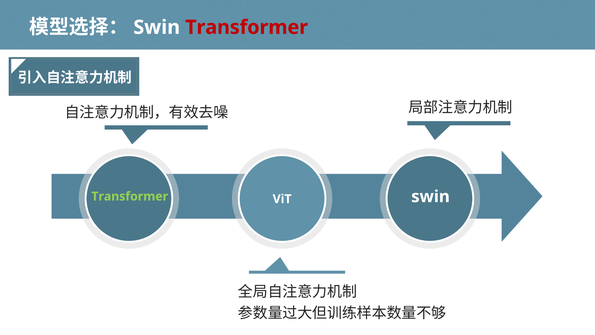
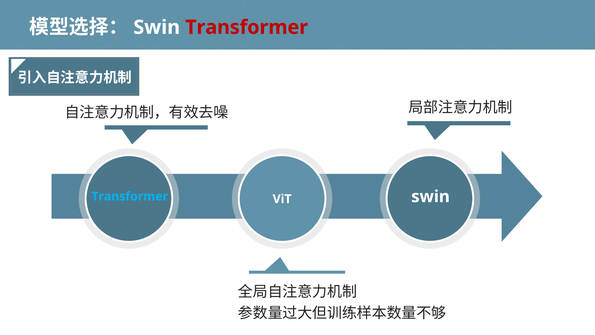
Transformer at (130, 196) colour: light green -> light blue
